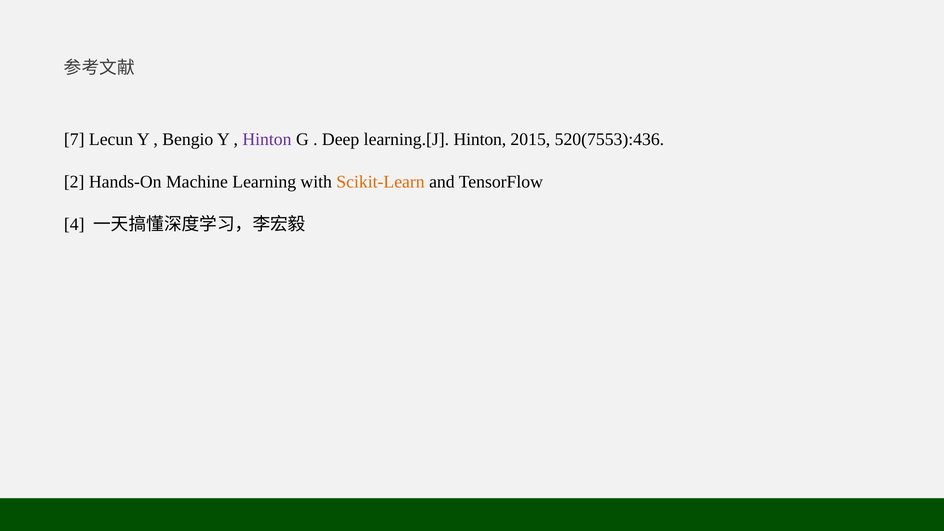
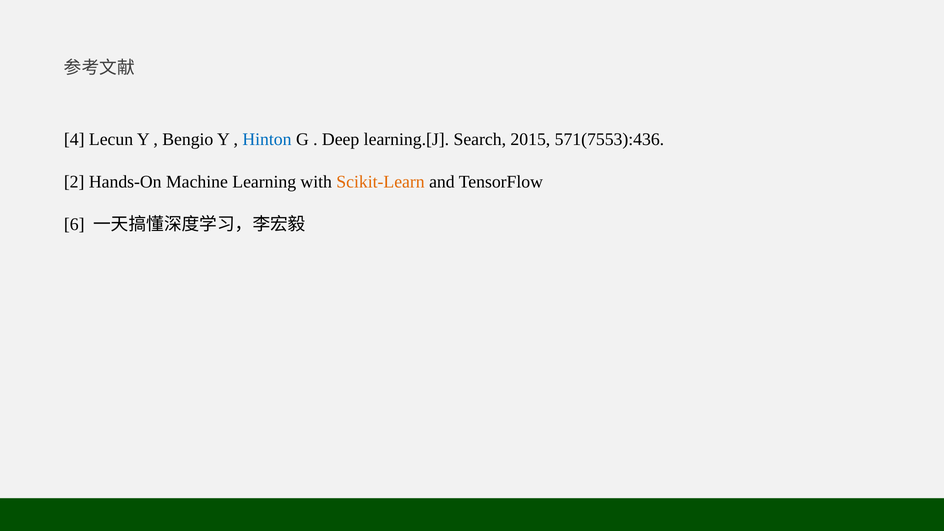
7: 7 -> 4
Hinton at (267, 139) colour: purple -> blue
learning.[J Hinton: Hinton -> Search
520(7553):436: 520(7553):436 -> 571(7553):436
4: 4 -> 6
